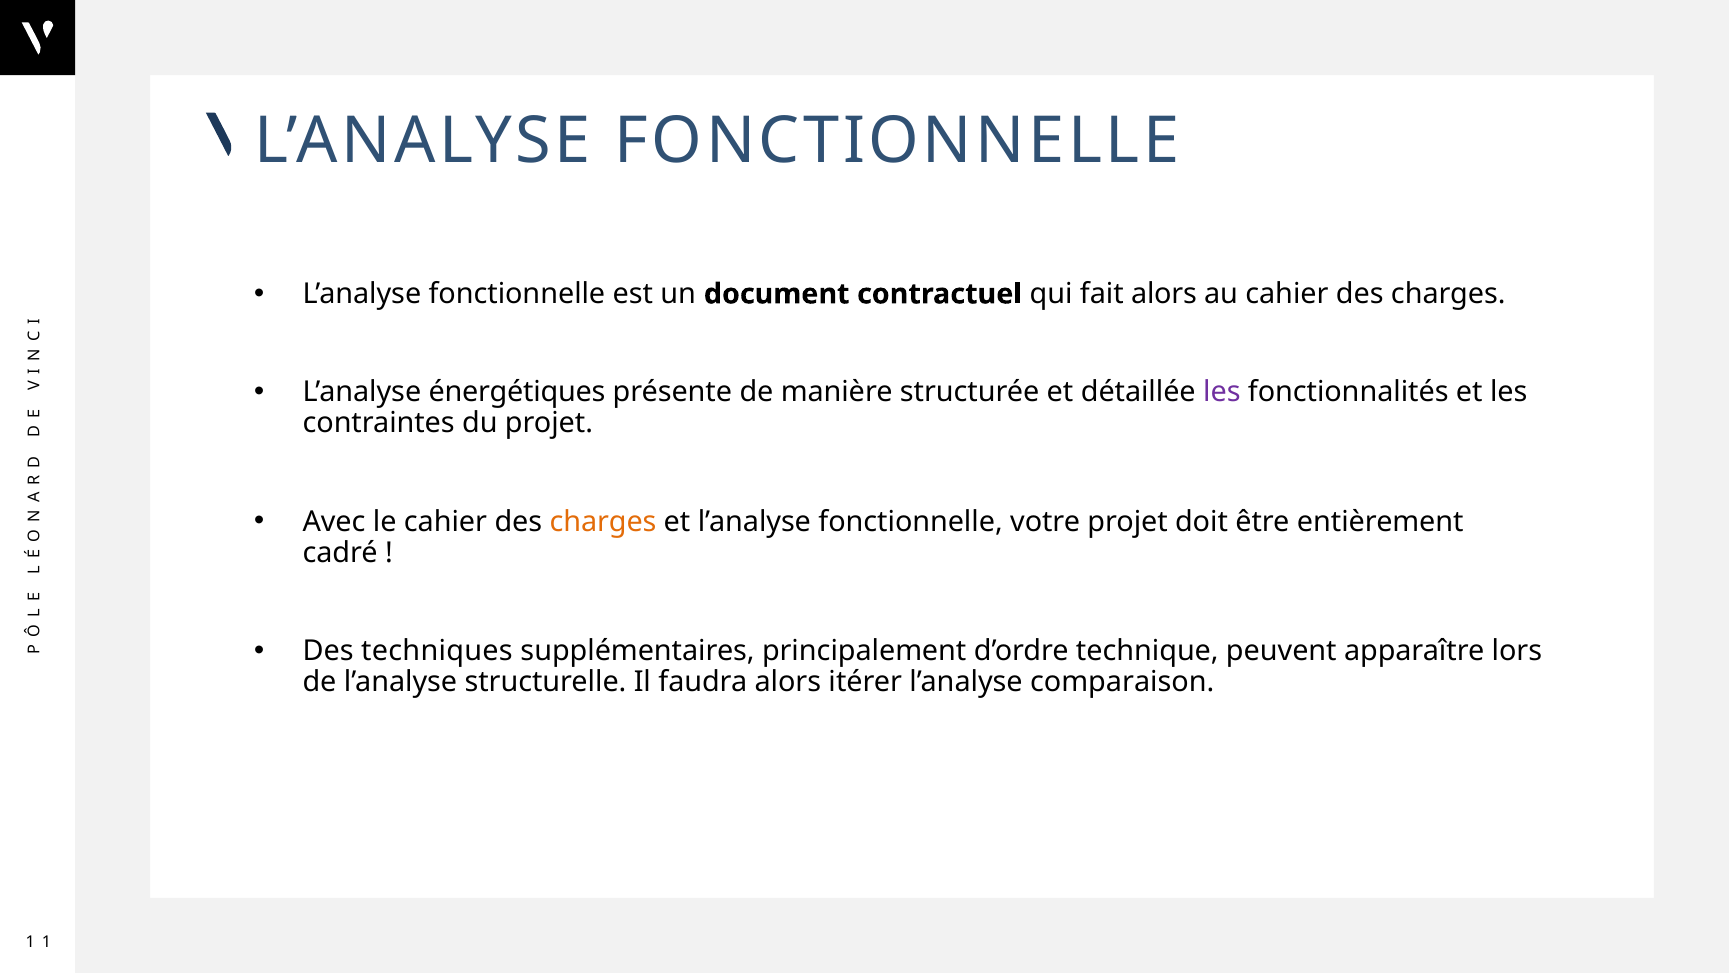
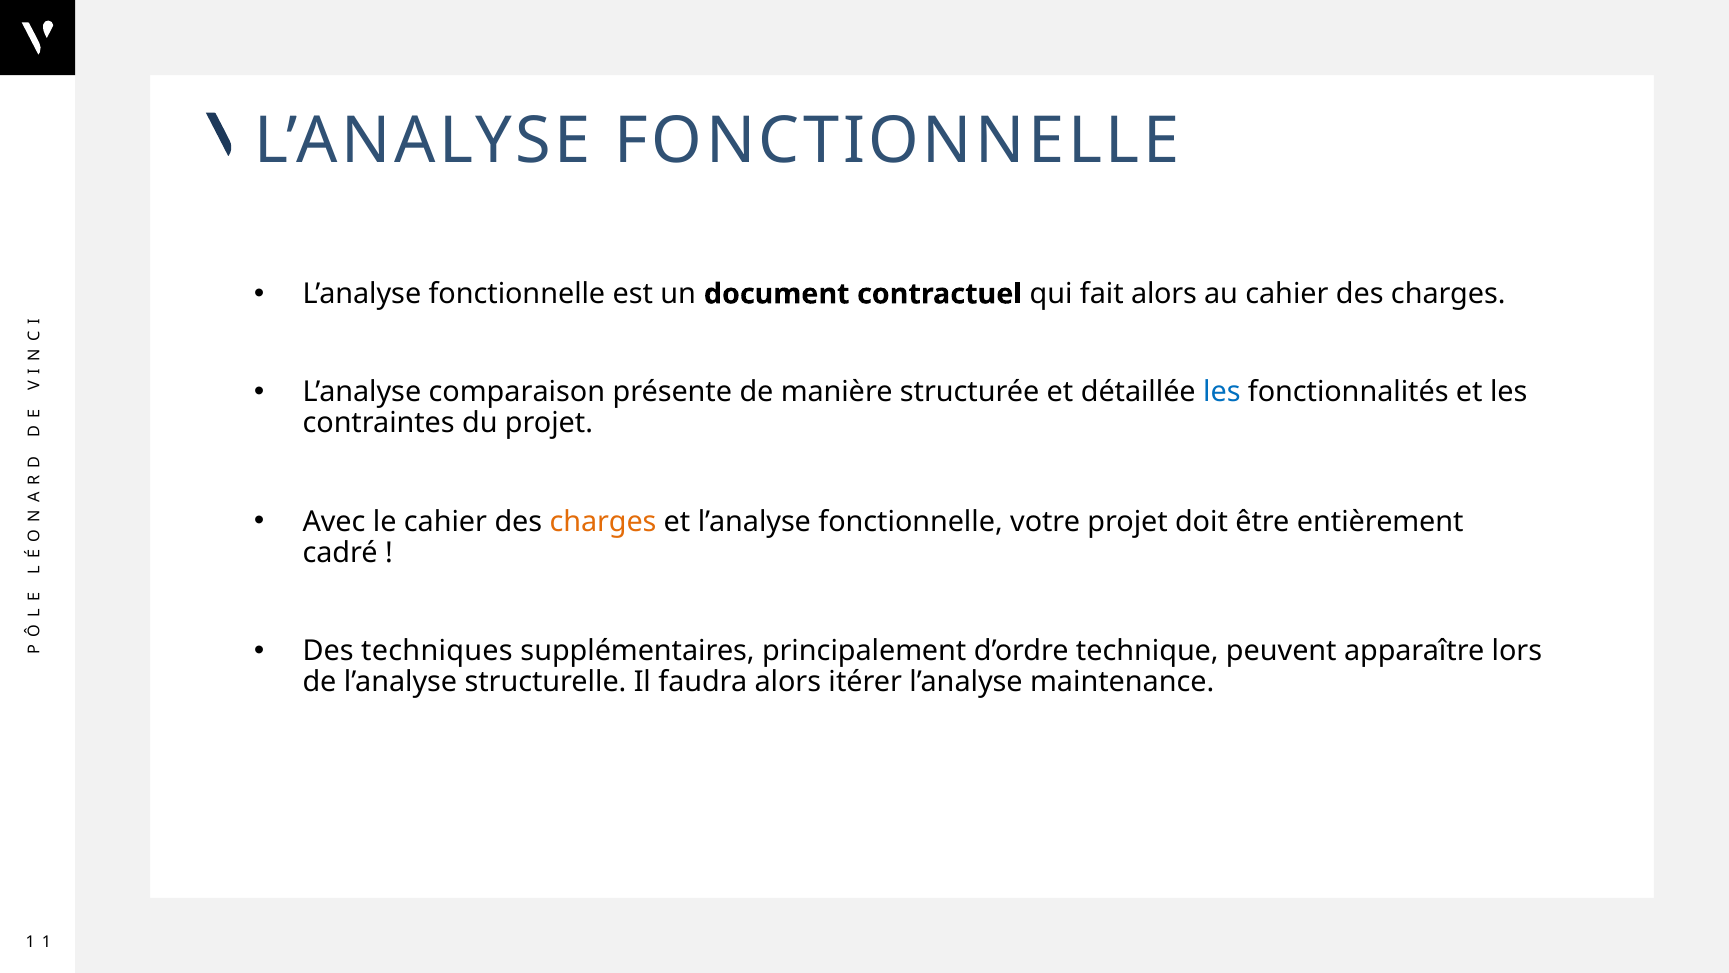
énergétiques: énergétiques -> comparaison
les at (1222, 392) colour: purple -> blue
comparaison: comparaison -> maintenance
